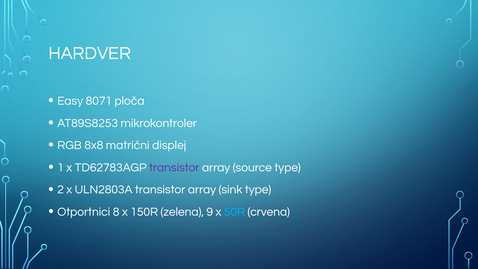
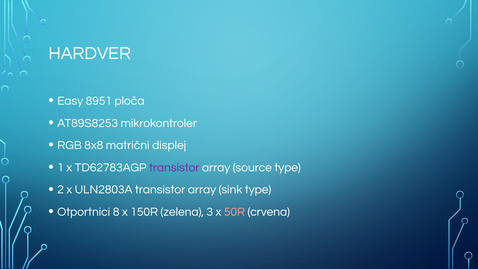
8071: 8071 -> 8951
9: 9 -> 3
50R colour: light blue -> pink
